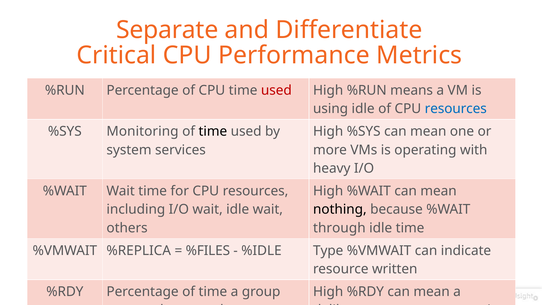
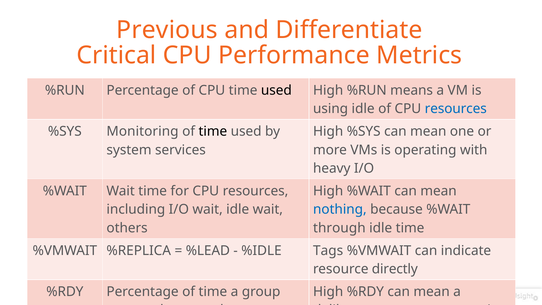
Separate: Separate -> Previous
used at (276, 90) colour: red -> black
nothing colour: black -> blue
%FILES: %FILES -> %LEAD
Type: Type -> Tags
written: written -> directly
